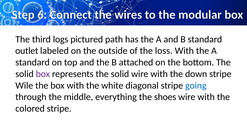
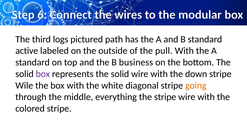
outlet: outlet -> active
loss: loss -> pull
attached: attached -> business
going colour: blue -> orange
the shoes: shoes -> stripe
